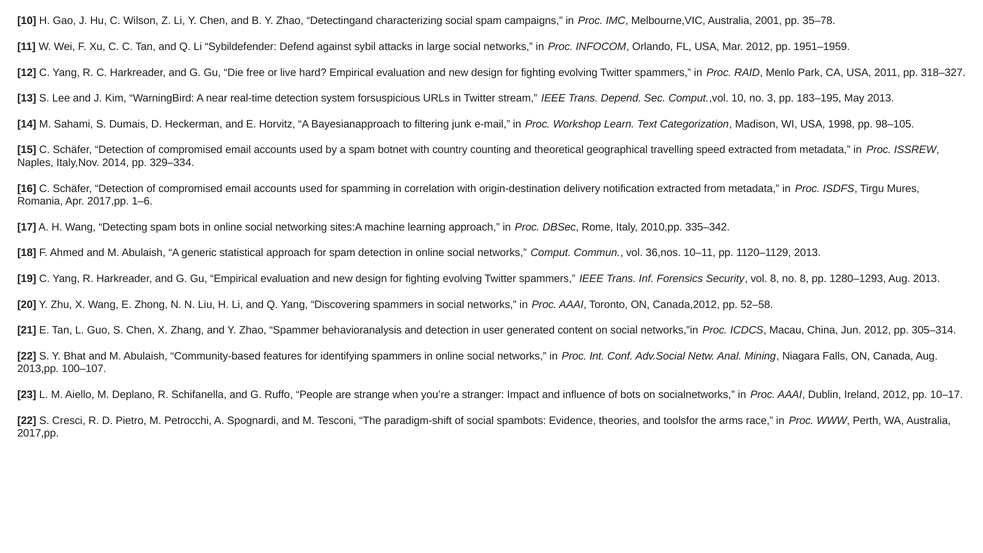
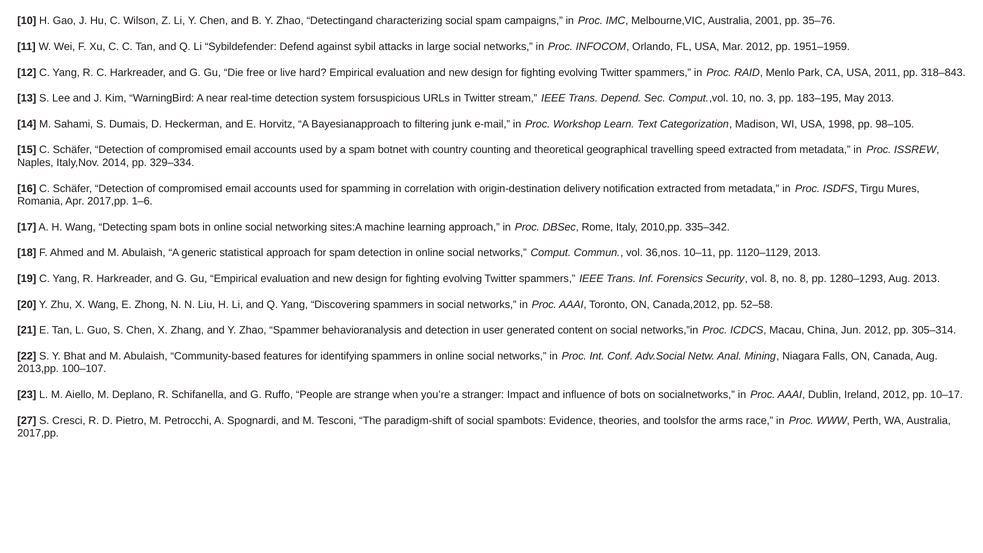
35–78: 35–78 -> 35–76
318–327: 318–327 -> 318–843
22 at (27, 420): 22 -> 27
